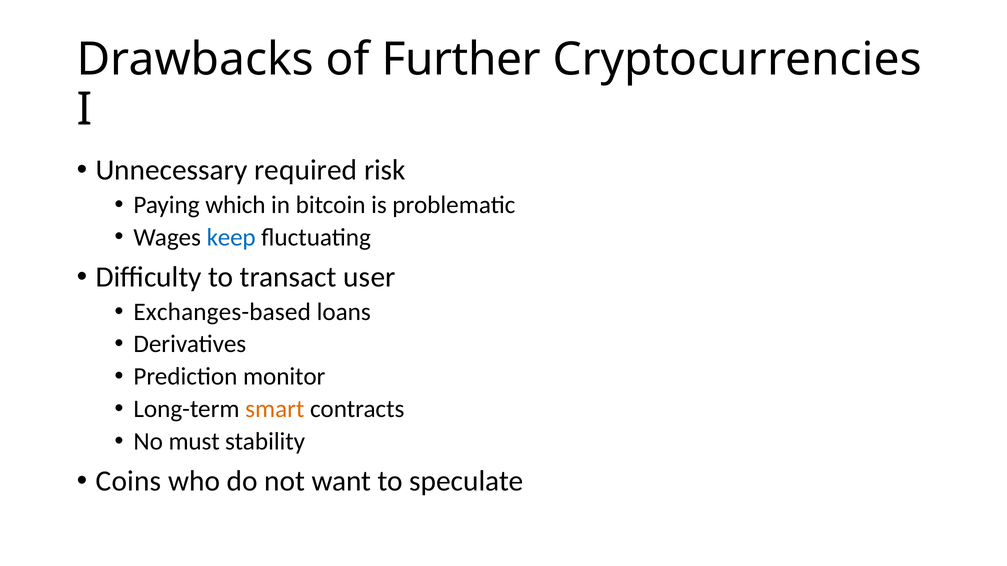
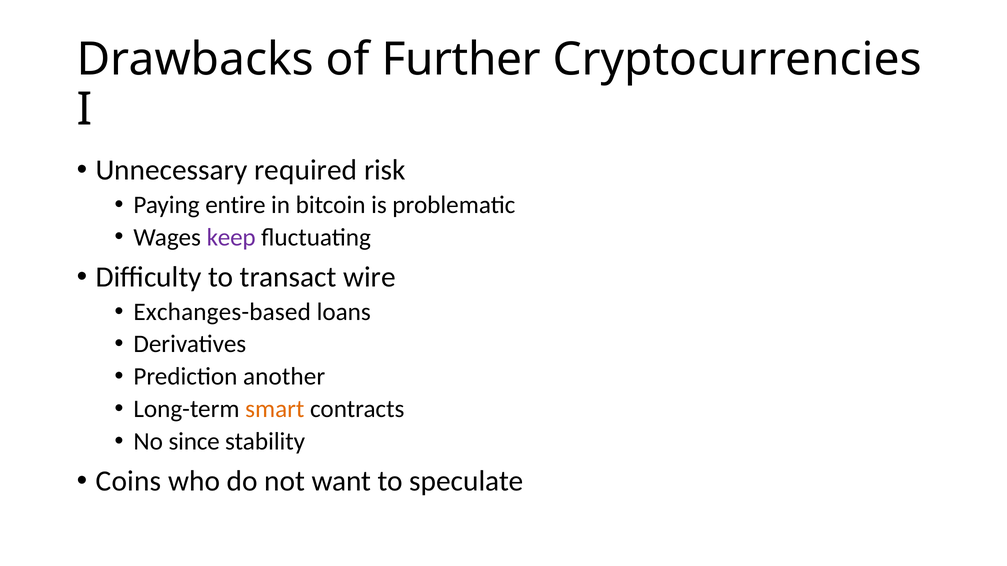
which: which -> entire
keep colour: blue -> purple
user: user -> wire
monitor: monitor -> another
must: must -> since
